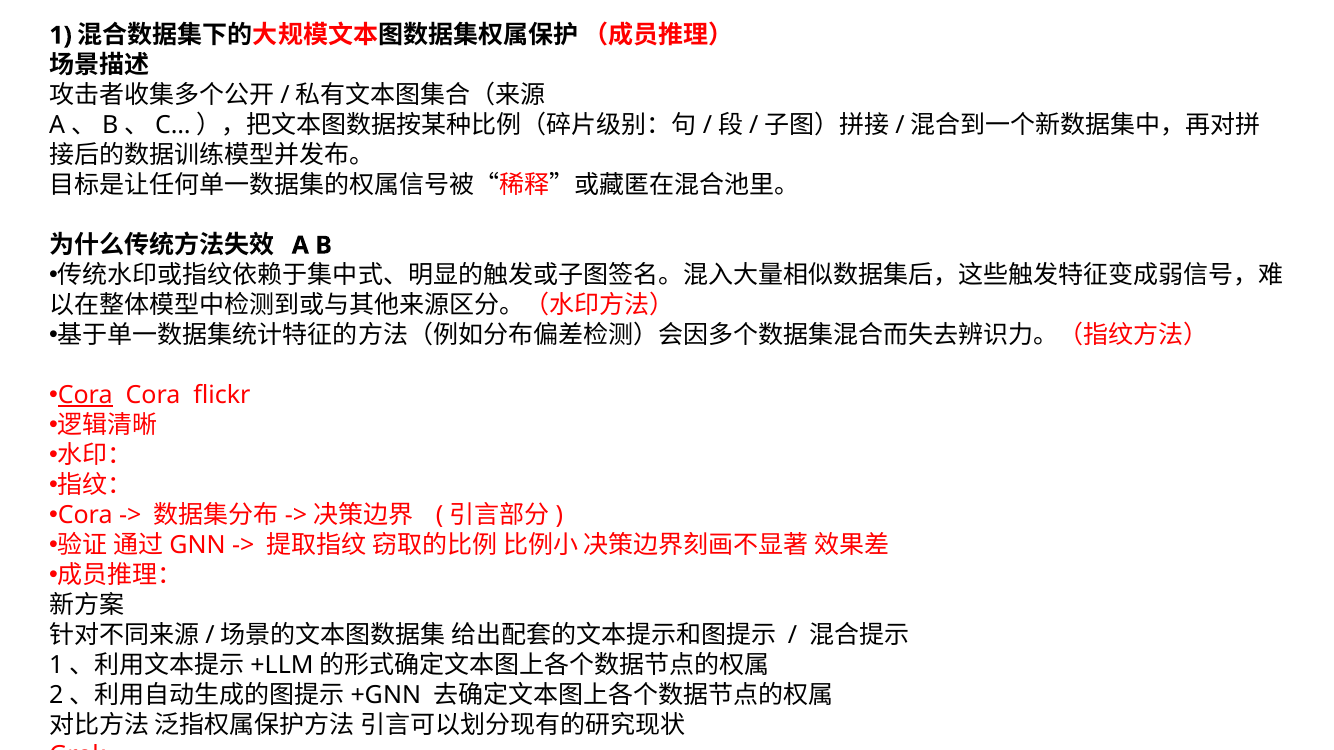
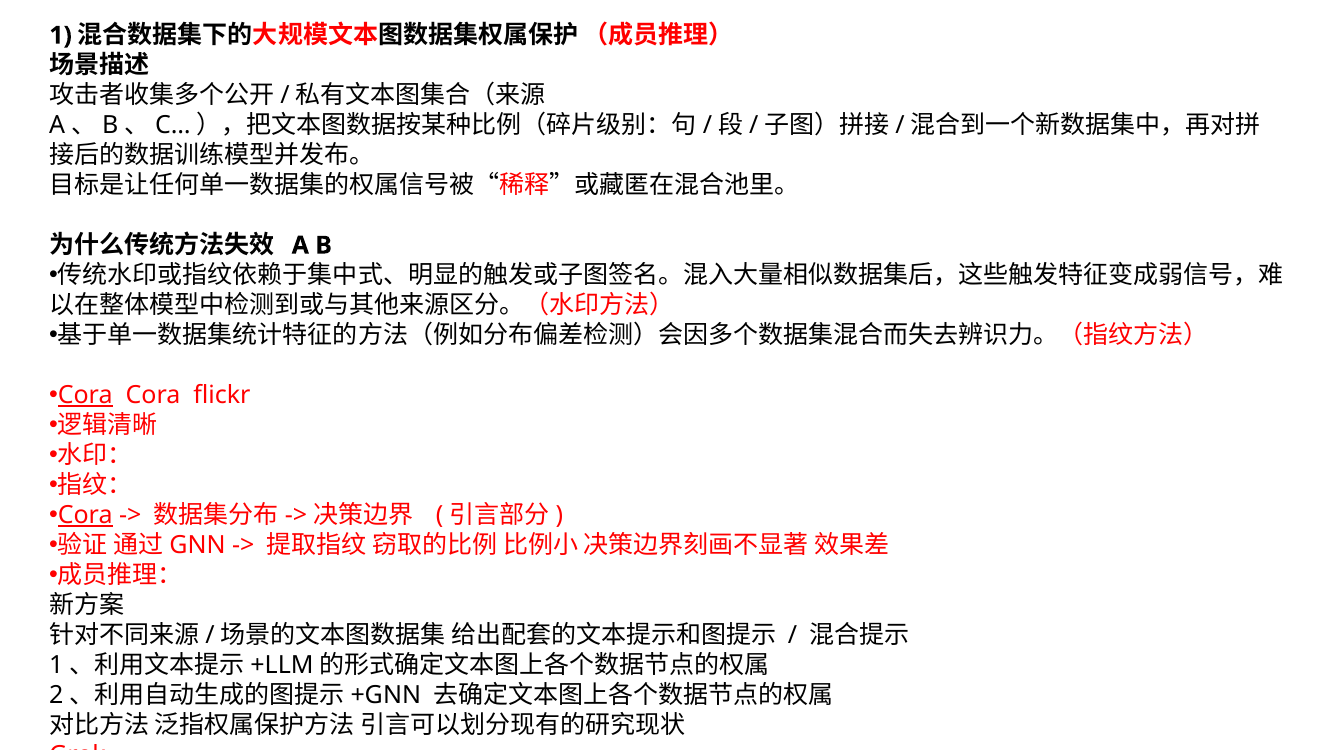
Cora at (85, 516) underline: none -> present
